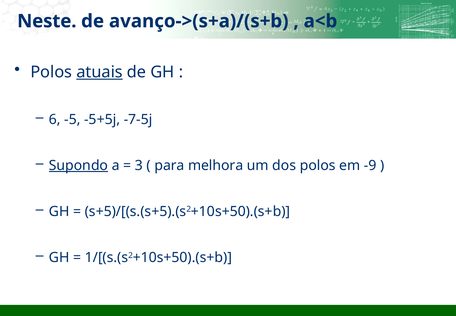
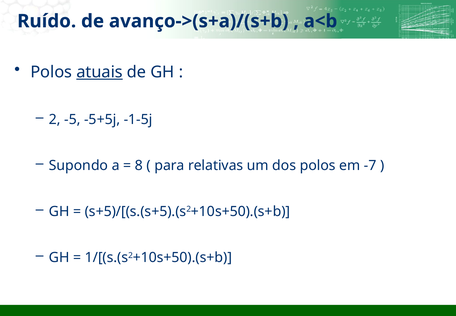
Neste: Neste -> Ruído
6: 6 -> 2
-7-5j: -7-5j -> -1-5j
Supondo underline: present -> none
3: 3 -> 8
melhora: melhora -> relativas
-9: -9 -> -7
